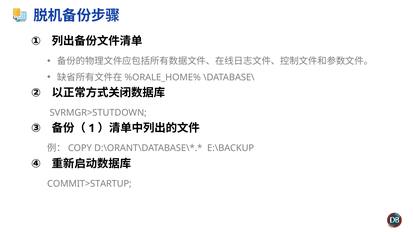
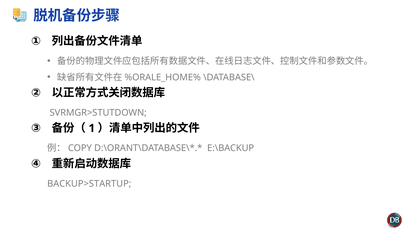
COMMIT>STARTUP: COMMIT>STARTUP -> BACKUP>STARTUP
